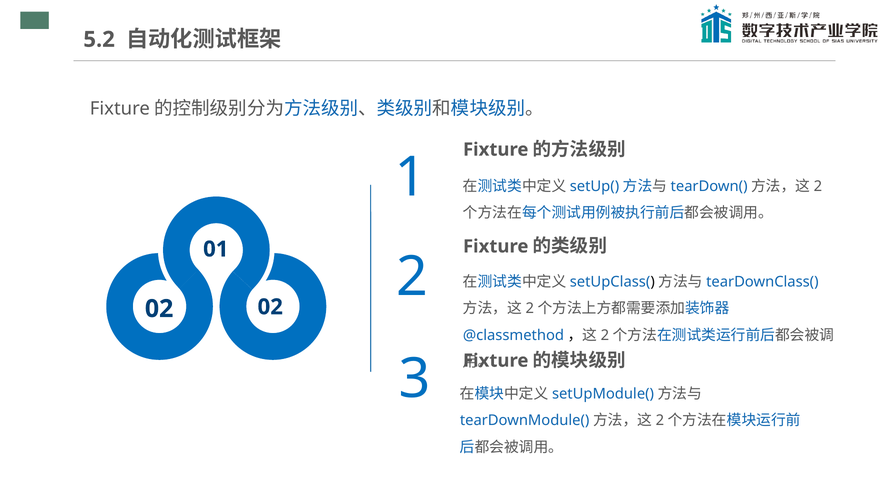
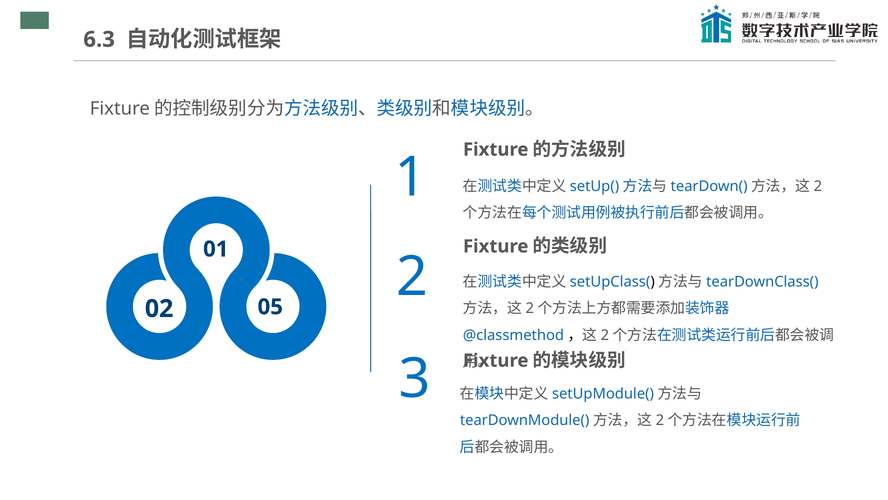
5.2: 5.2 -> 6.3
02 02: 02 -> 05
